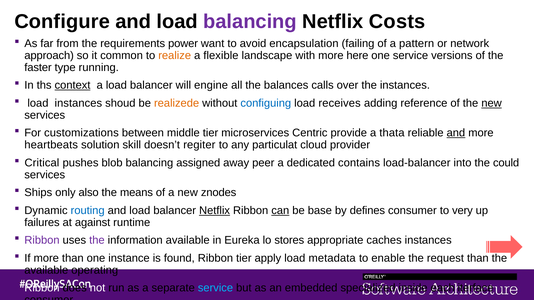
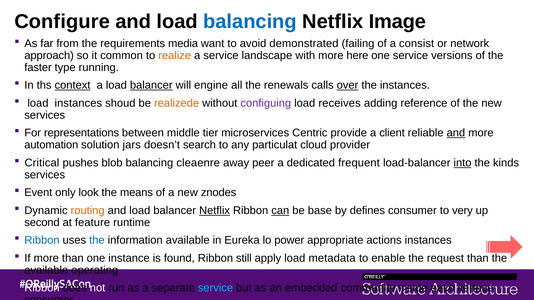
balancing at (250, 22) colour: purple -> blue
Costs: Costs -> Image
power: power -> media
encapsulation: encapsulation -> demonstrated
pattern: pattern -> consist
a flexible: flexible -> service
balancer at (151, 85) underline: none -> present
balances: balances -> renewals
over underline: none -> present
configuing colour: blue -> purple
new at (492, 103) underline: present -> none
customizations: customizations -> representations
thata: thata -> client
heartbeats: heartbeats -> automation
skill: skill -> jars
regiter: regiter -> search
assigned: assigned -> cleaenre
contains: contains -> frequent
into underline: none -> present
could: could -> kinds
Ships: Ships -> Event
also: also -> look
routing colour: blue -> orange
failures: failures -> second
against: against -> feature
Ribbon at (42, 241) colour: purple -> blue
the at (97, 241) colour: purple -> blue
stores: stores -> power
caches: caches -> actions
Ribbon tier: tier -> still
specialized: specialized -> community
